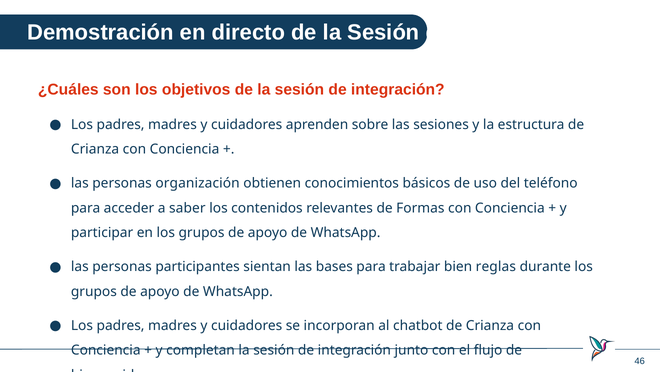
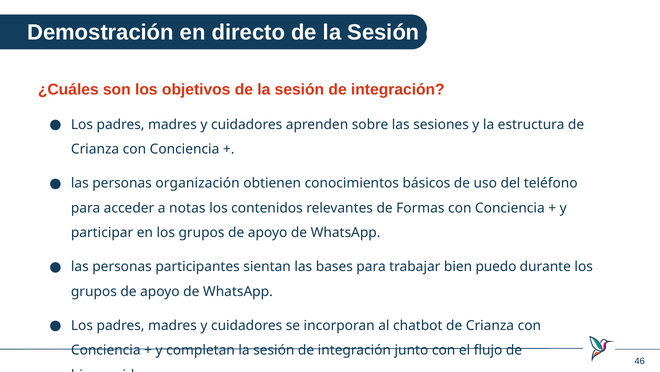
saber: saber -> notas
reglas: reglas -> puedo
